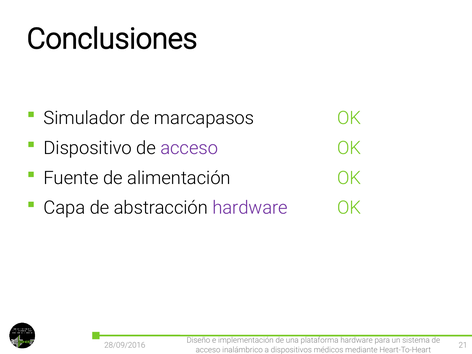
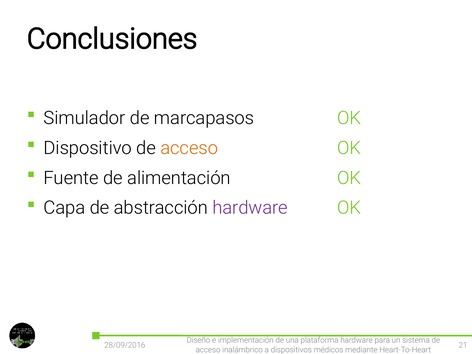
acceso at (189, 148) colour: purple -> orange
